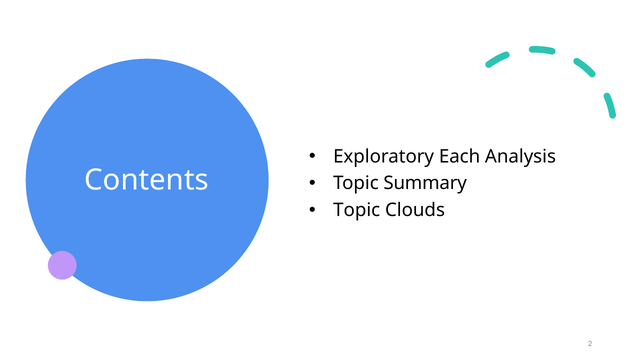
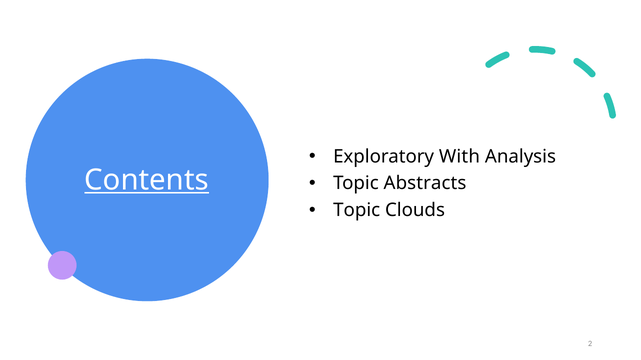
Each: Each -> With
Contents underline: none -> present
Summary: Summary -> Abstracts
